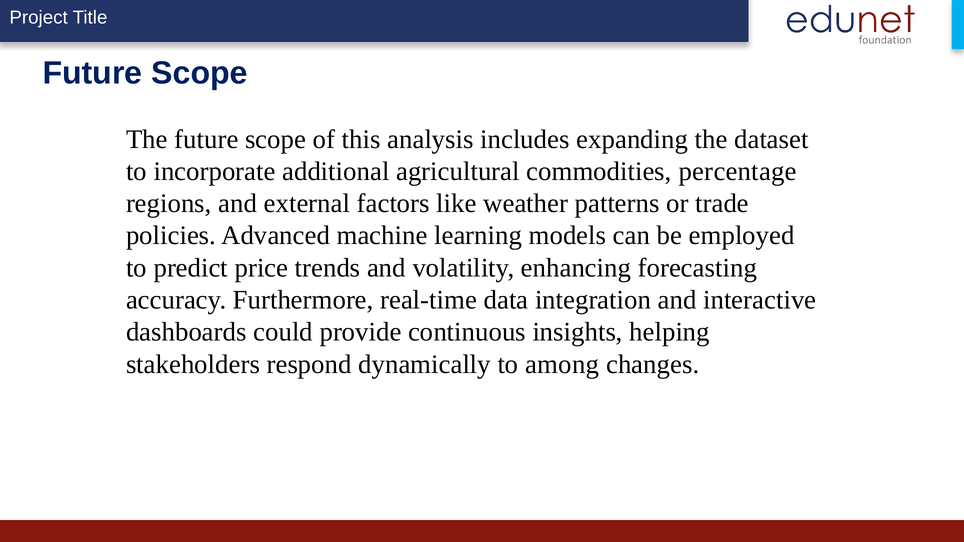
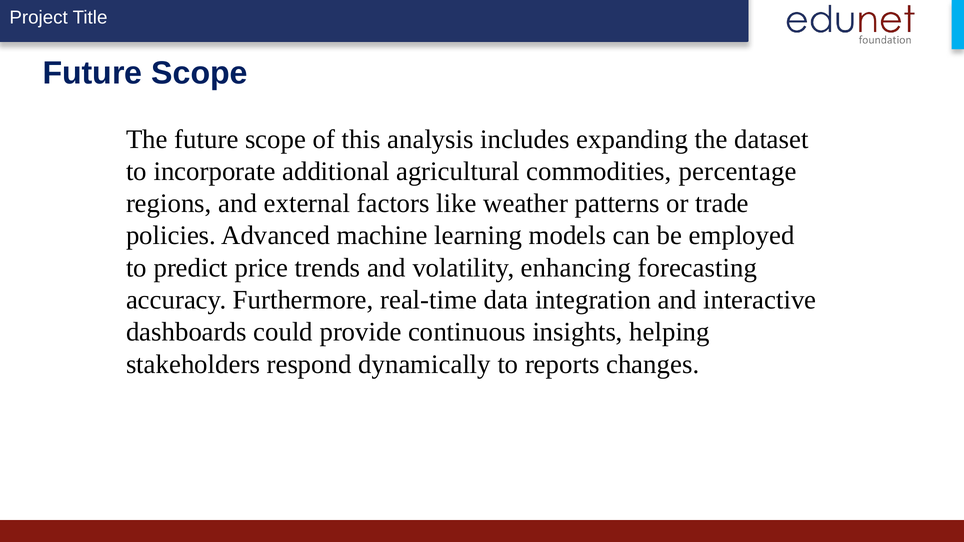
among: among -> reports
